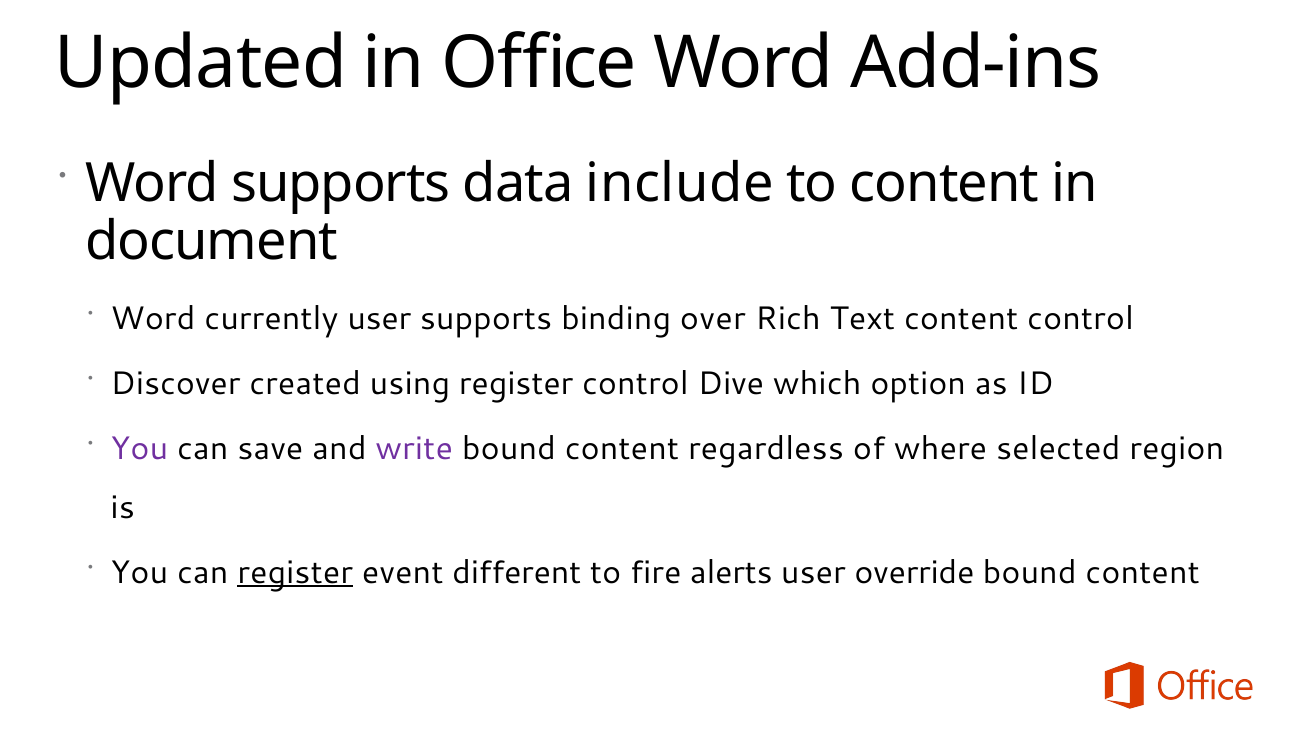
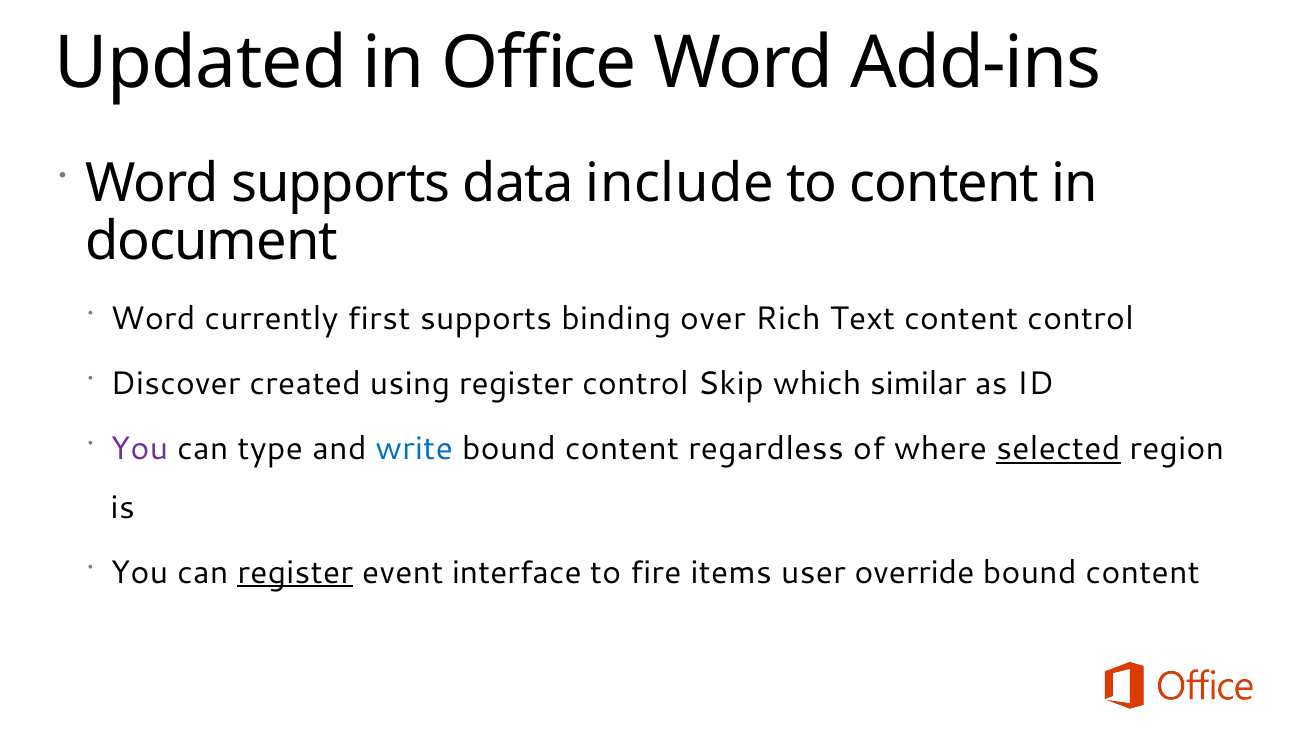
currently user: user -> first
Dive: Dive -> Skip
option: option -> similar
save: save -> type
write colour: purple -> blue
selected underline: none -> present
different: different -> interface
alerts: alerts -> items
